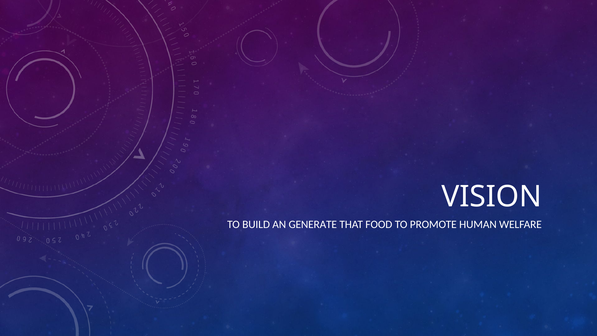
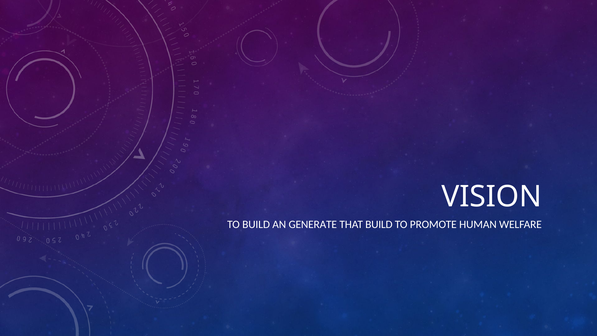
THAT FOOD: FOOD -> BUILD
